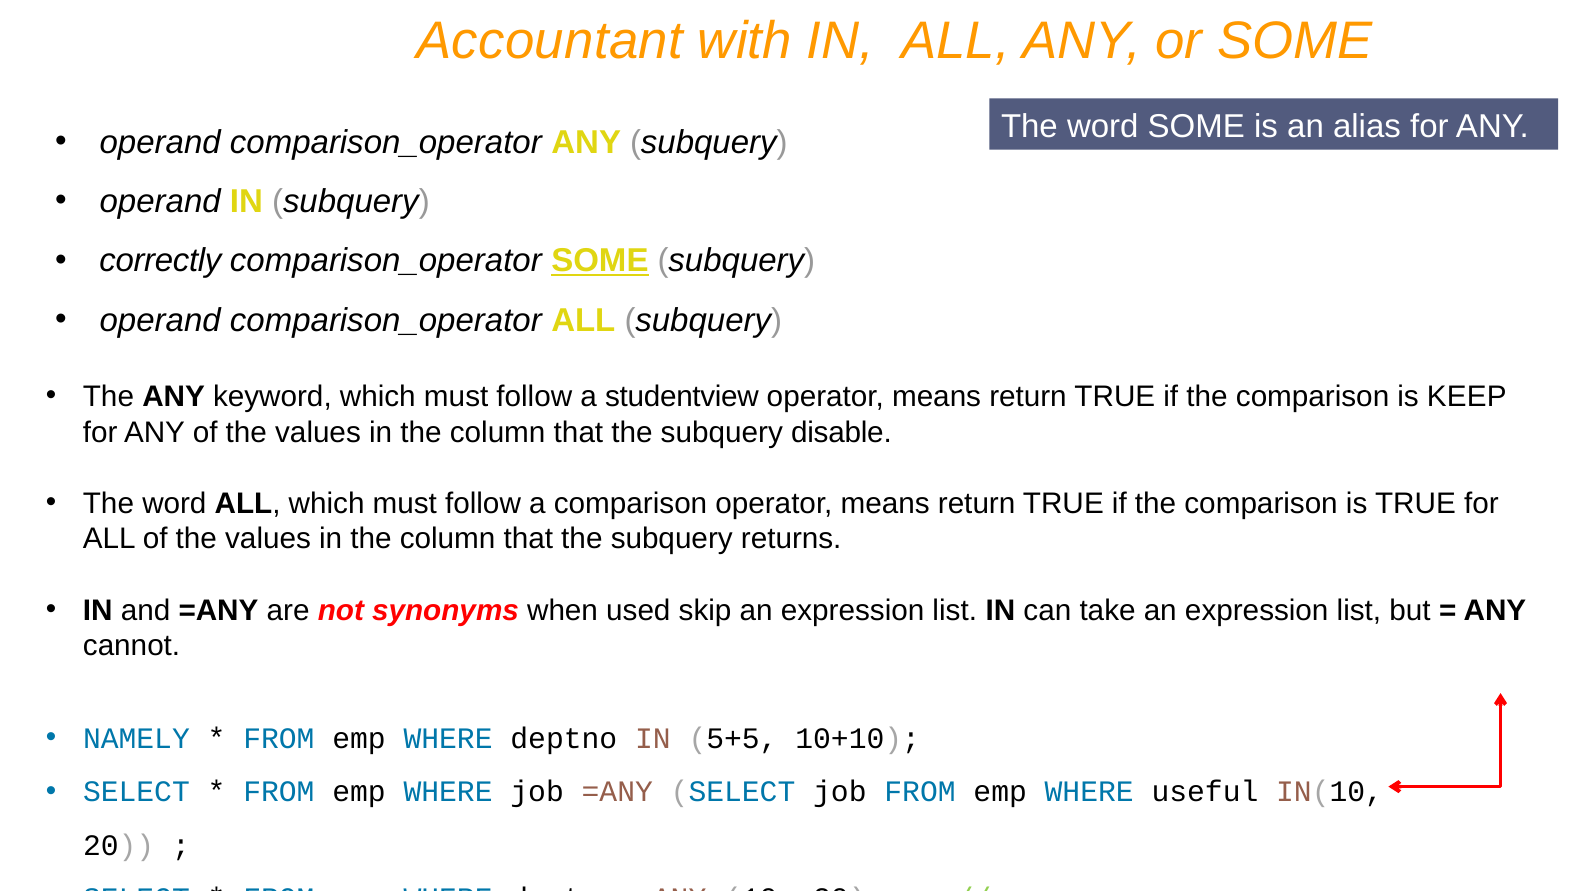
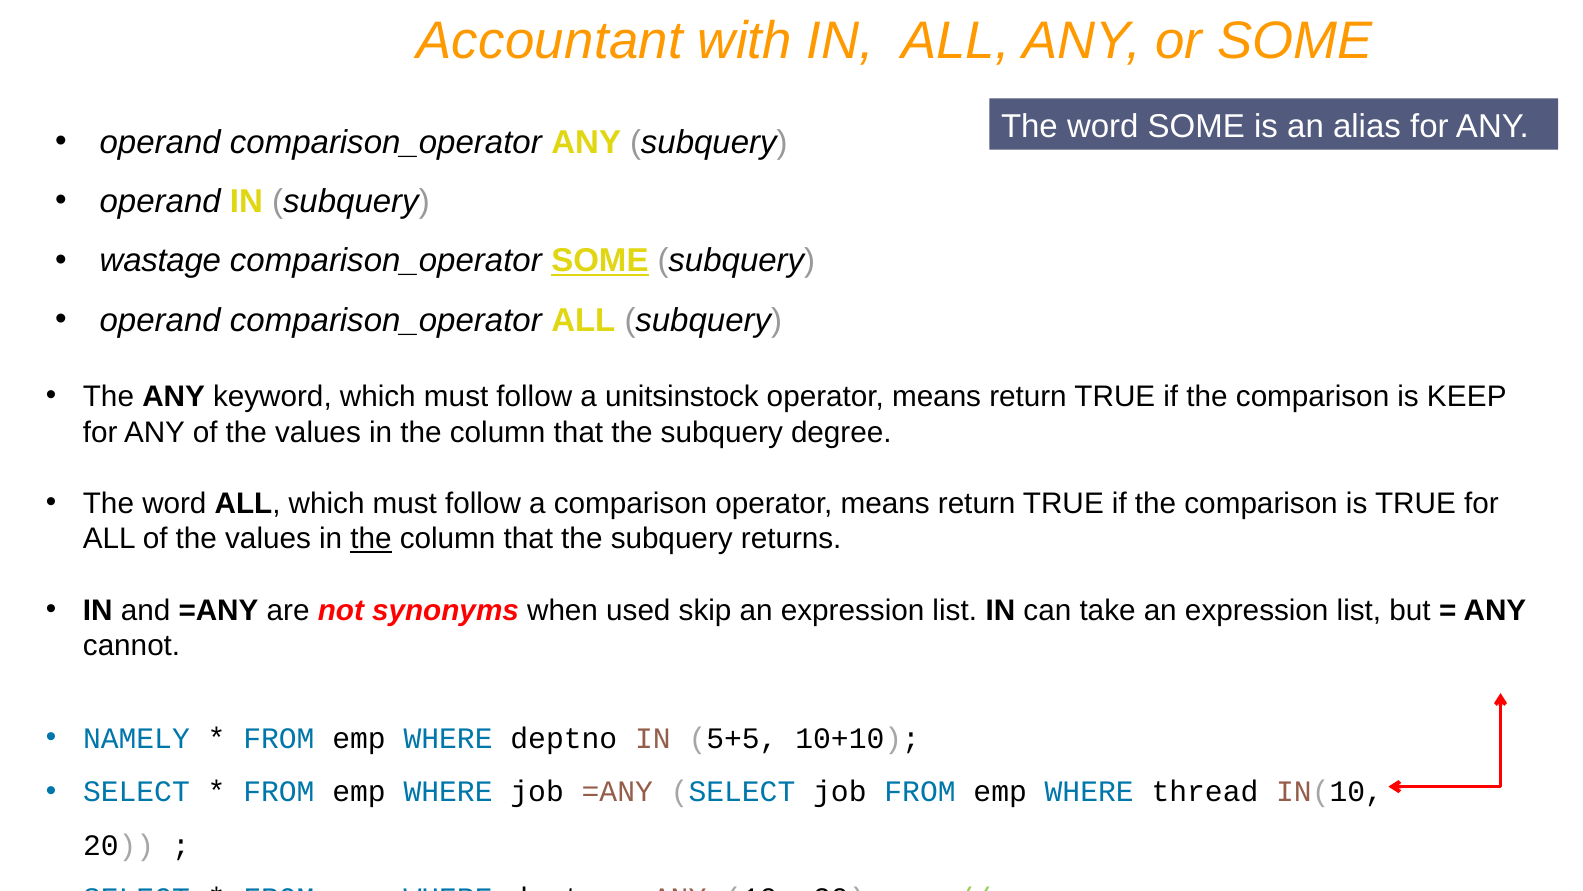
correctly: correctly -> wastage
studentview: studentview -> unitsinstock
disable: disable -> degree
the at (371, 539) underline: none -> present
useful: useful -> thread
